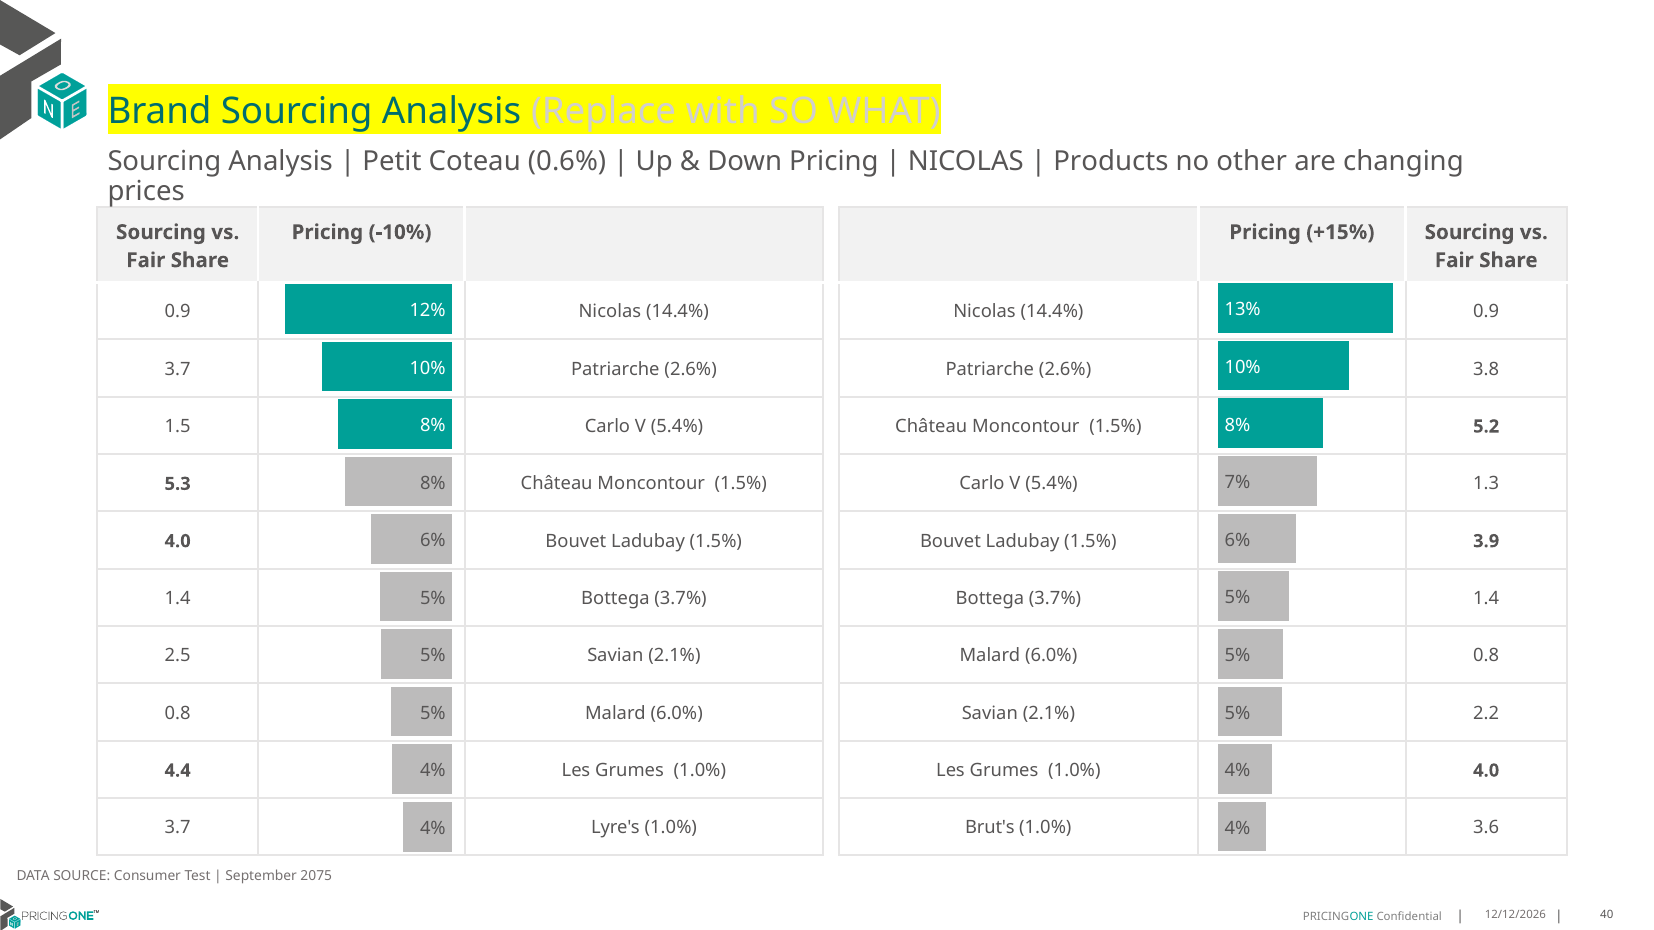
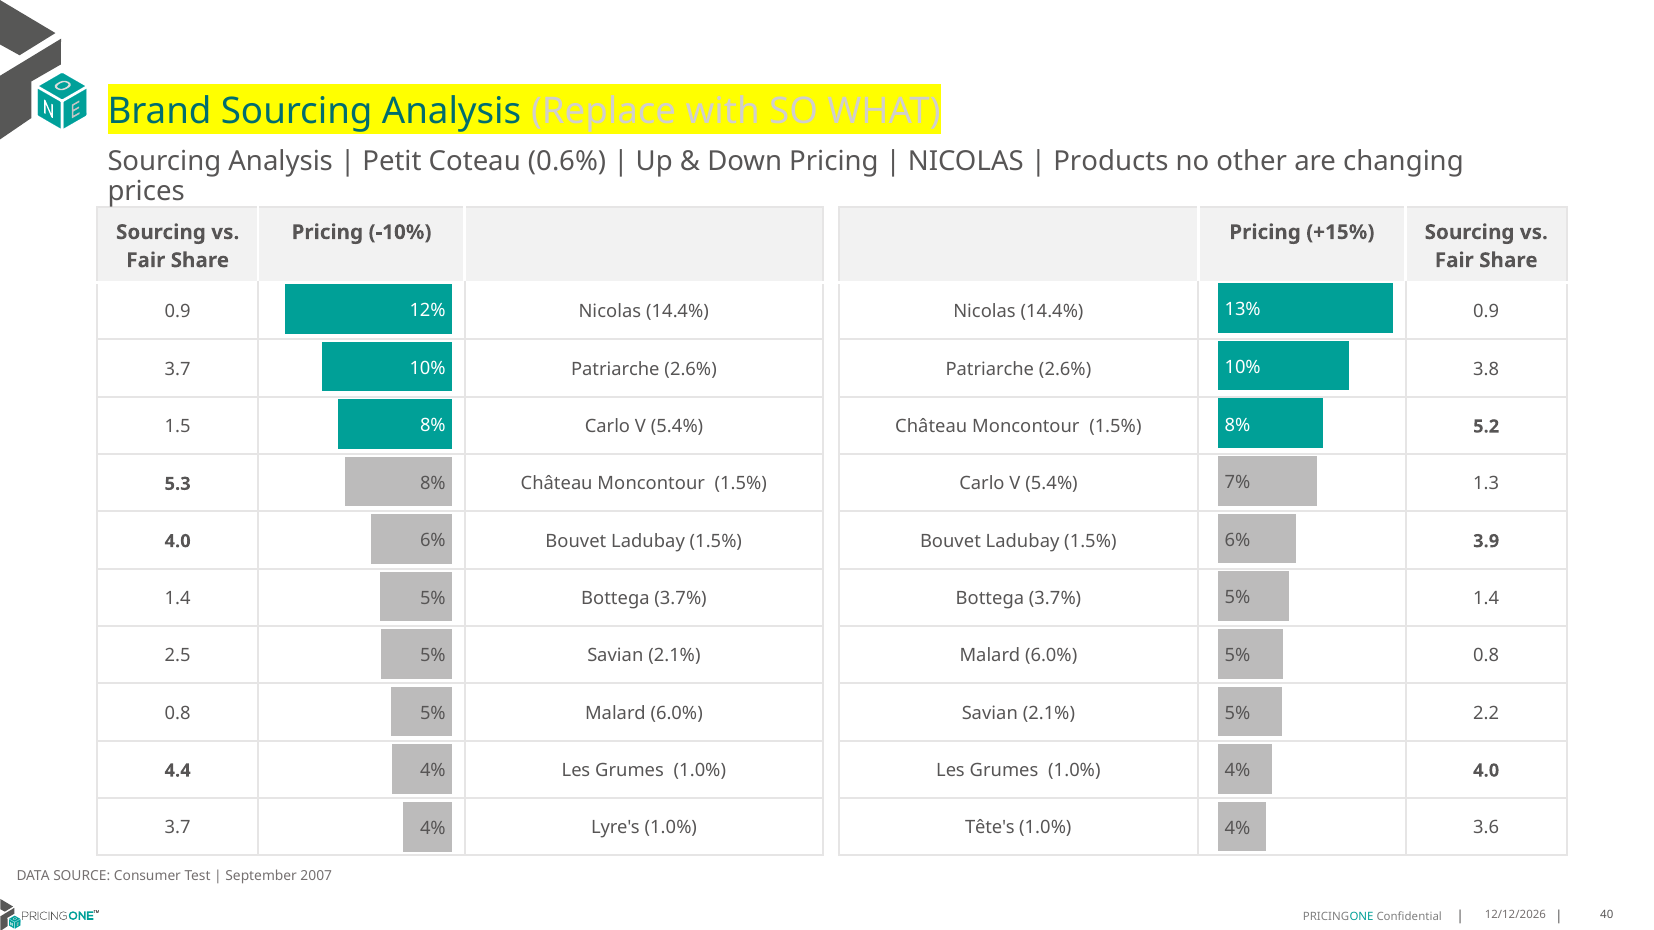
Brut's: Brut's -> Tête's
2075: 2075 -> 2007
